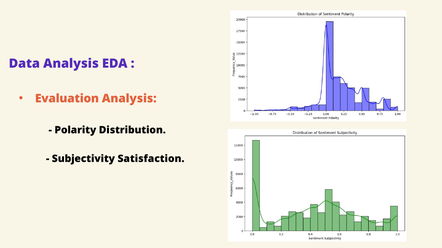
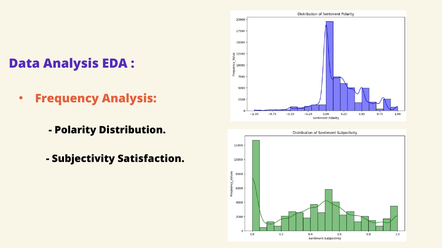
Evaluation: Evaluation -> Frequency
